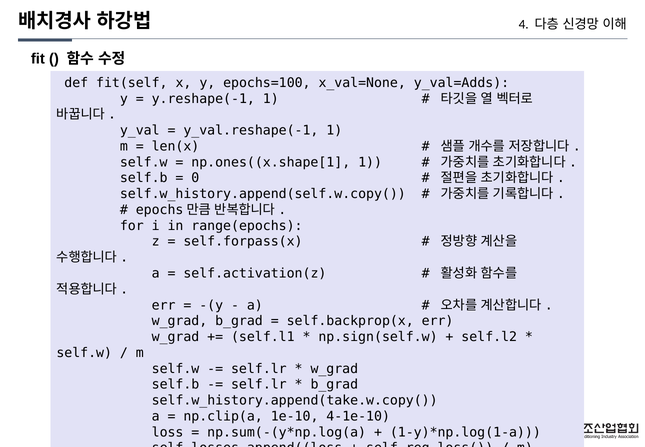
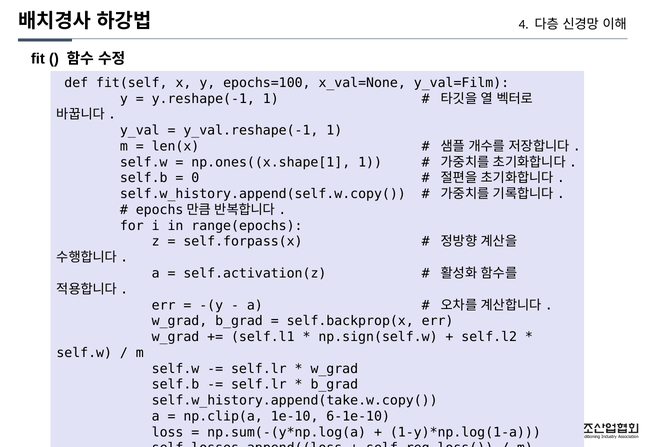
y_val=Adds: y_val=Adds -> y_val=Film
4-1e-10: 4-1e-10 -> 6-1e-10
